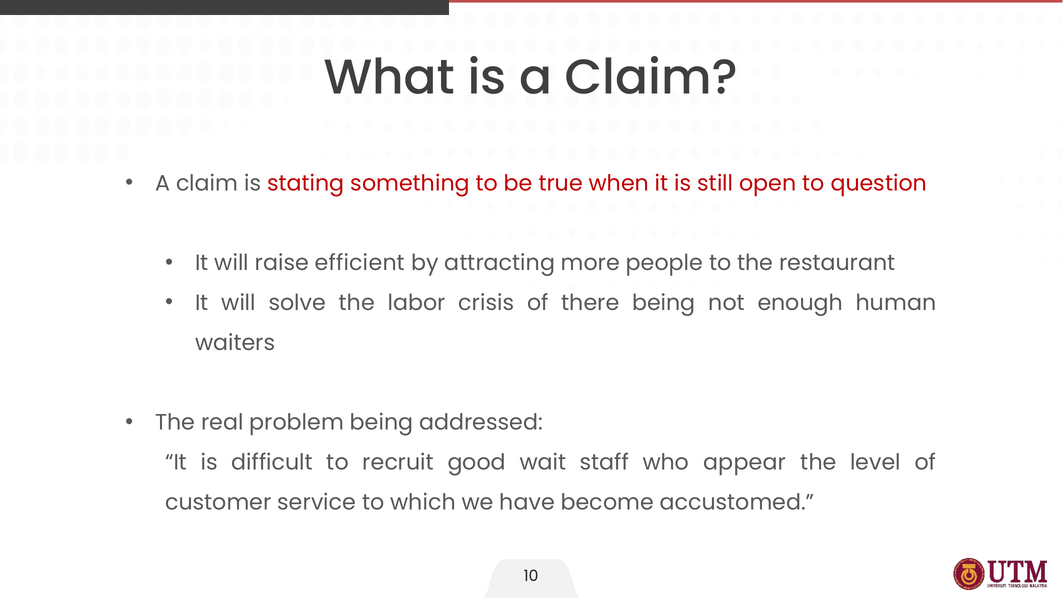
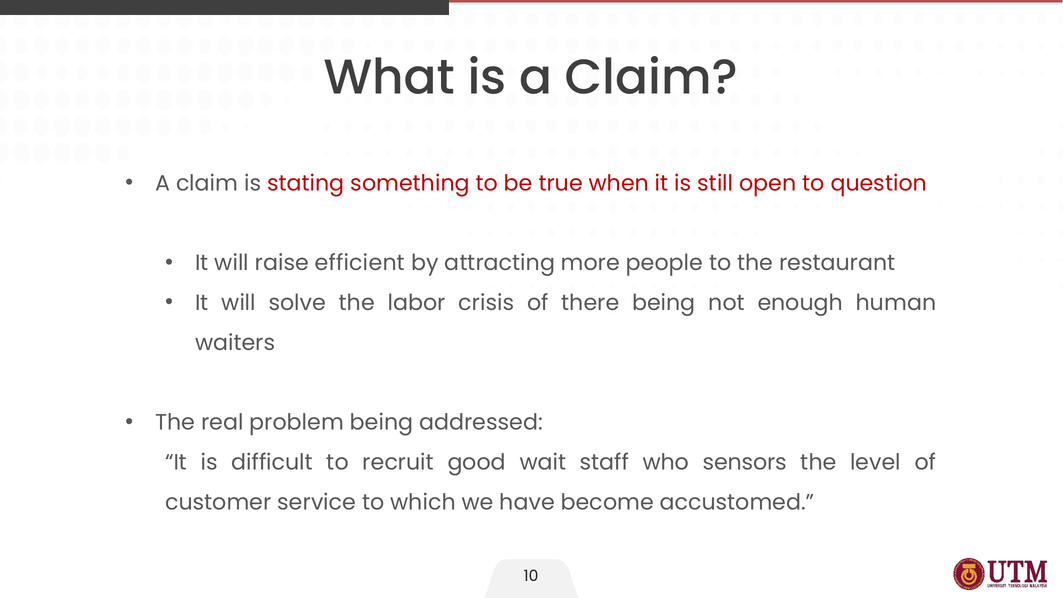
appear: appear -> sensors
